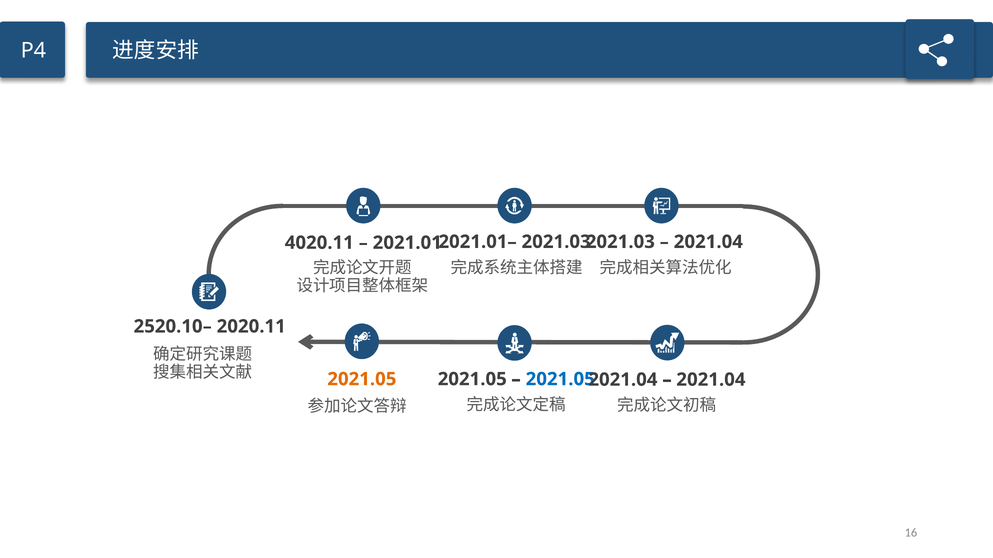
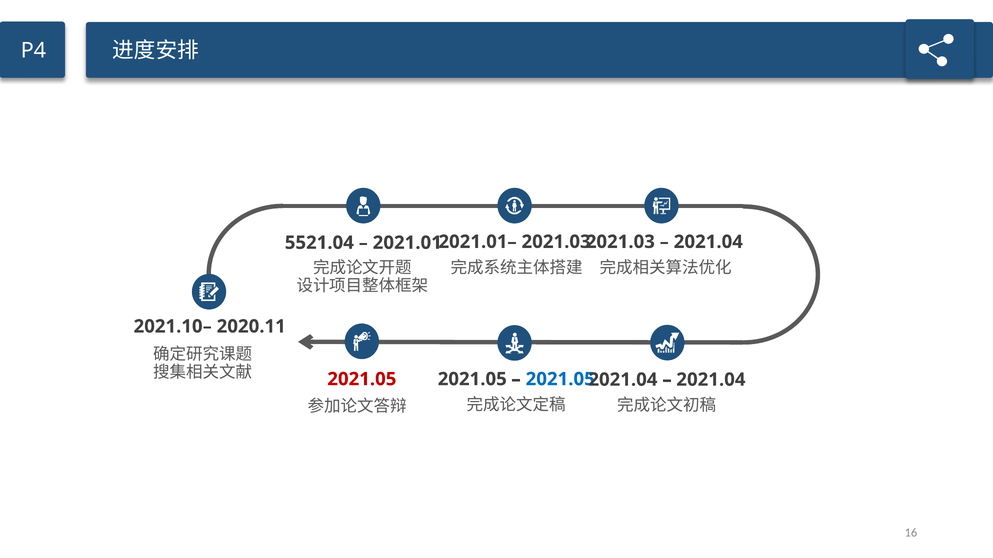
4020.11: 4020.11 -> 5521.04
2520.10–: 2520.10– -> 2021.10–
2021.05 at (362, 379) colour: orange -> red
